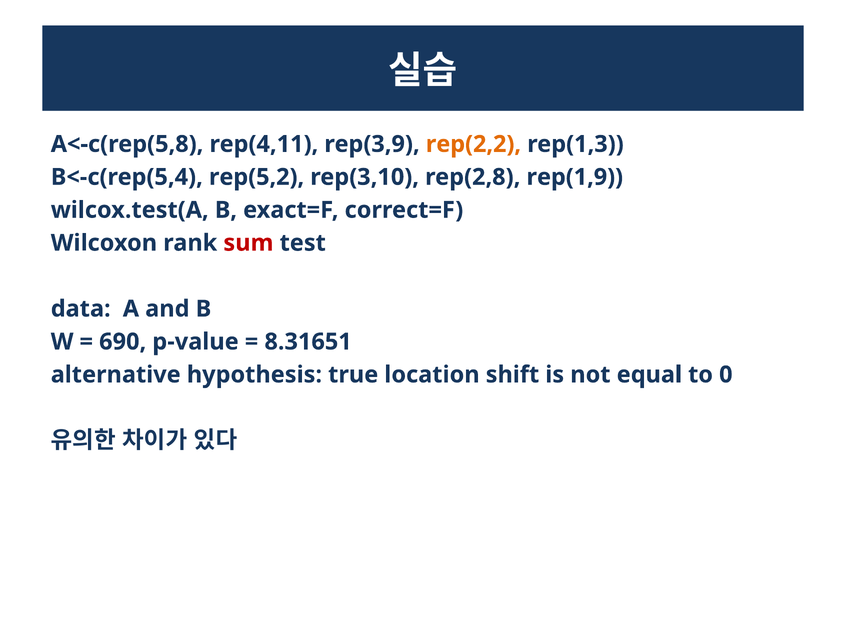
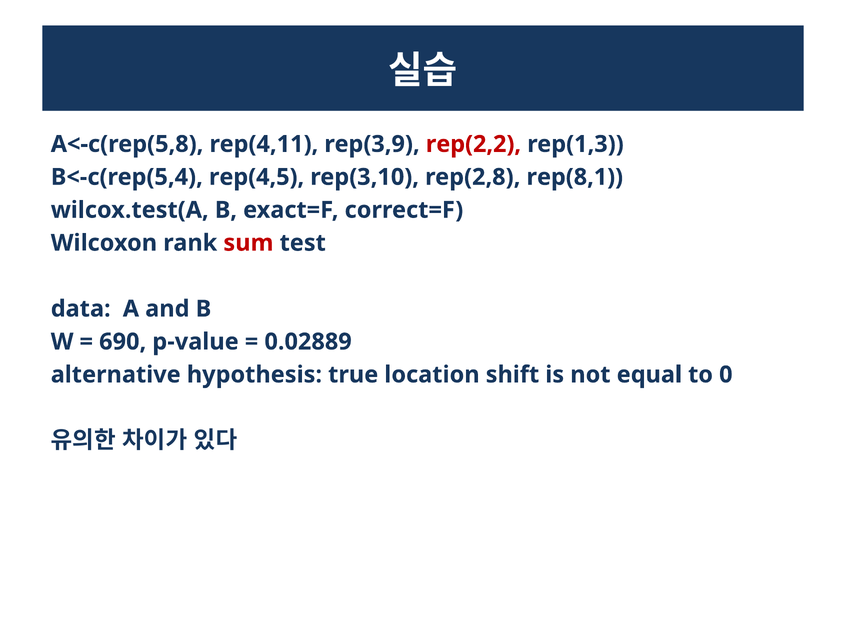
rep(2,2 colour: orange -> red
rep(5,2: rep(5,2 -> rep(4,5
rep(1,9: rep(1,9 -> rep(8,1
8.31651: 8.31651 -> 0.02889
